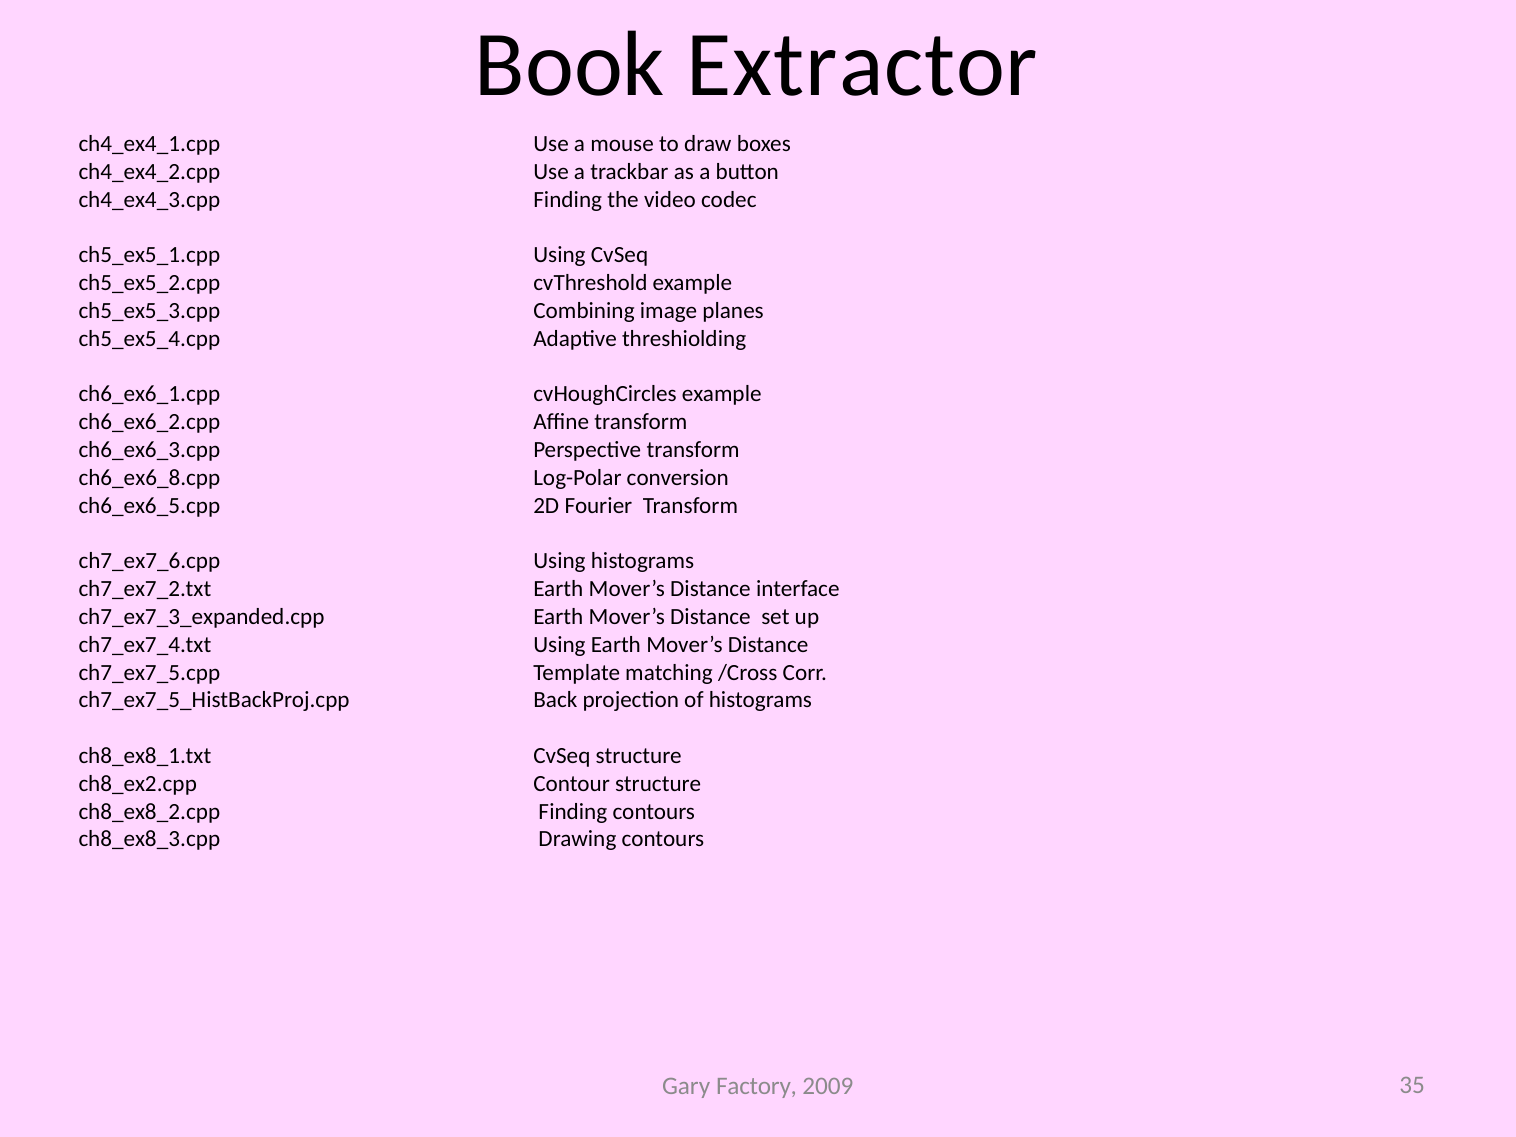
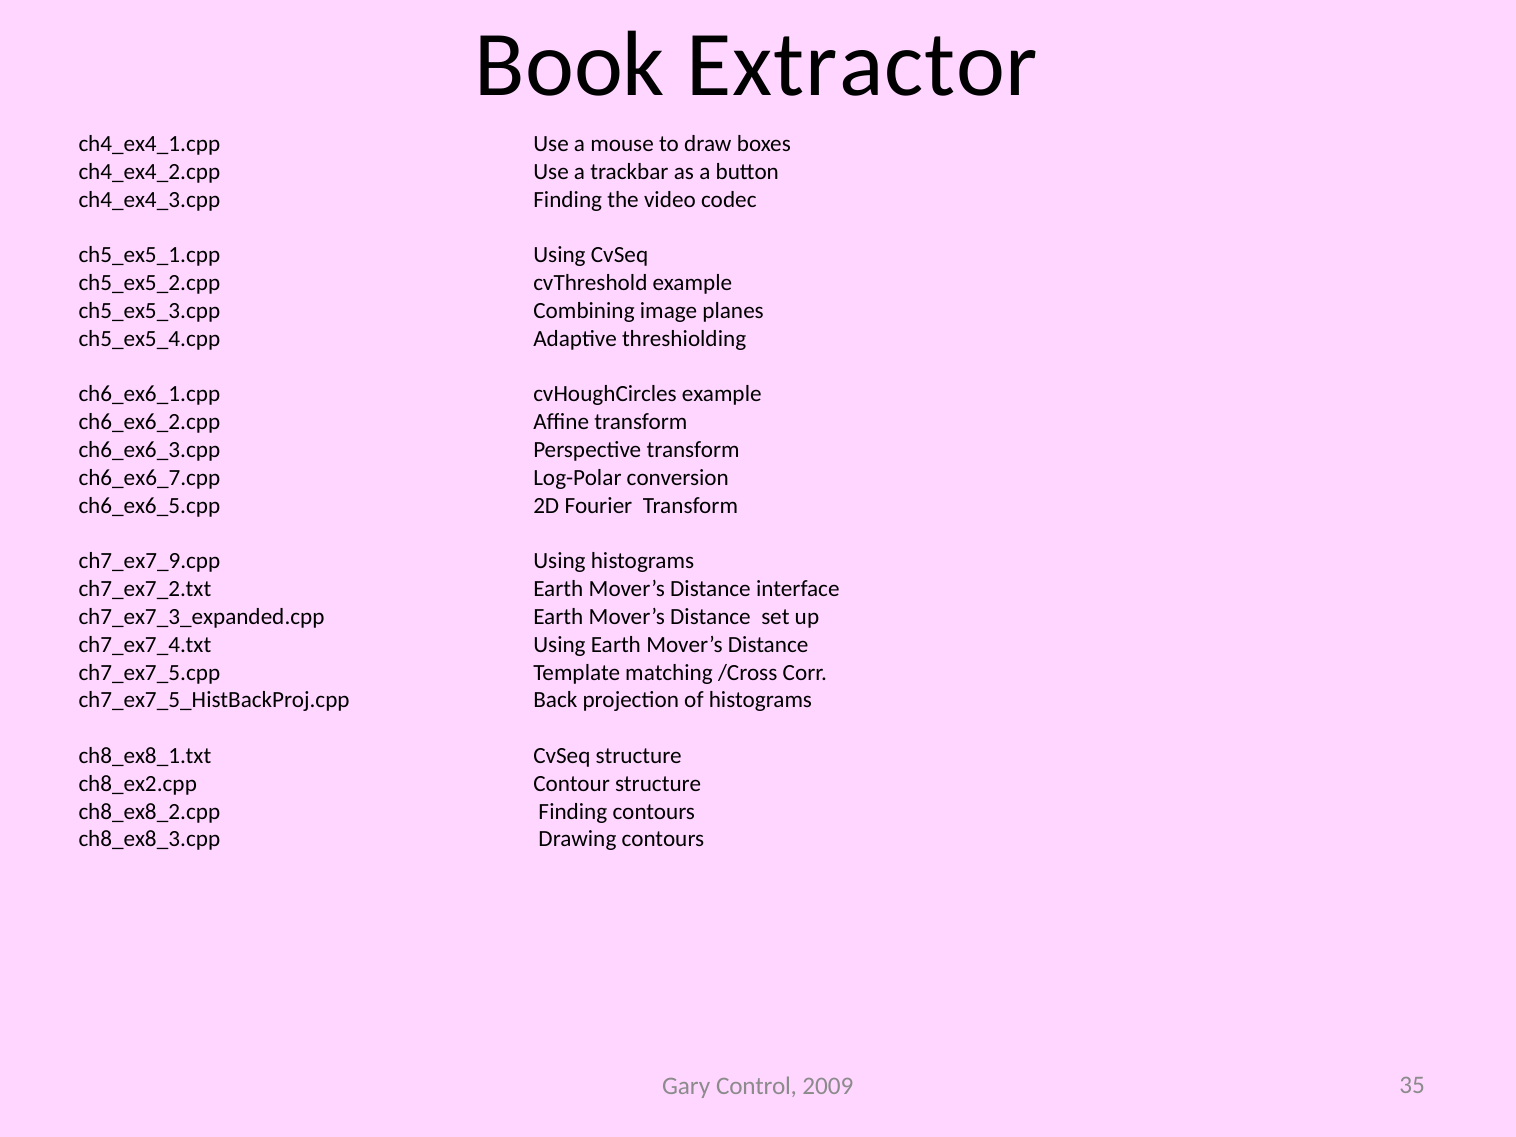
ch6_ex6_8.cpp: ch6_ex6_8.cpp -> ch6_ex6_7.cpp
ch7_ex7_6.cpp: ch7_ex7_6.cpp -> ch7_ex7_9.cpp
Factory: Factory -> Control
